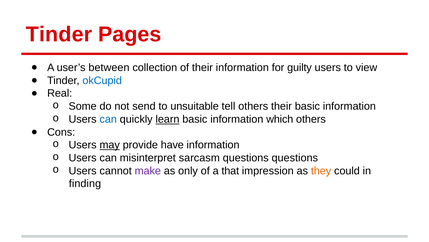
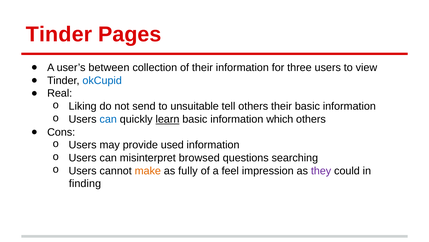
guilty: guilty -> three
Some: Some -> Liking
may underline: present -> none
have: have -> used
sarcasm: sarcasm -> browsed
questions questions: questions -> searching
make colour: purple -> orange
only: only -> fully
that: that -> feel
they colour: orange -> purple
